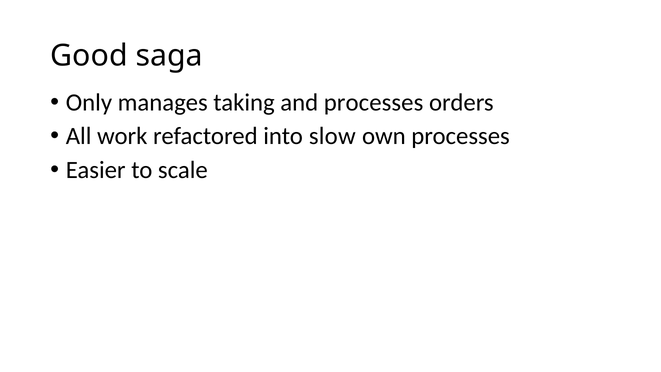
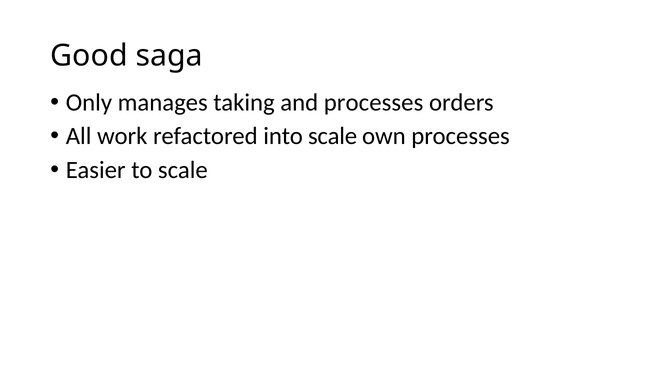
into slow: slow -> scale
